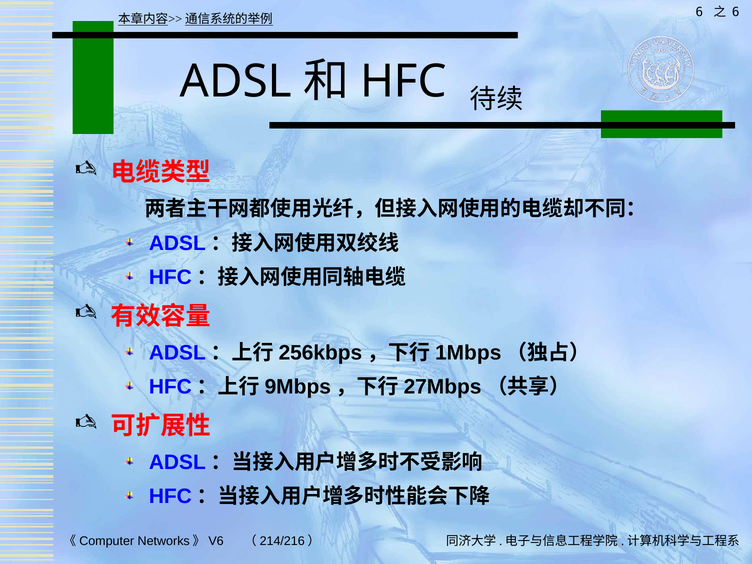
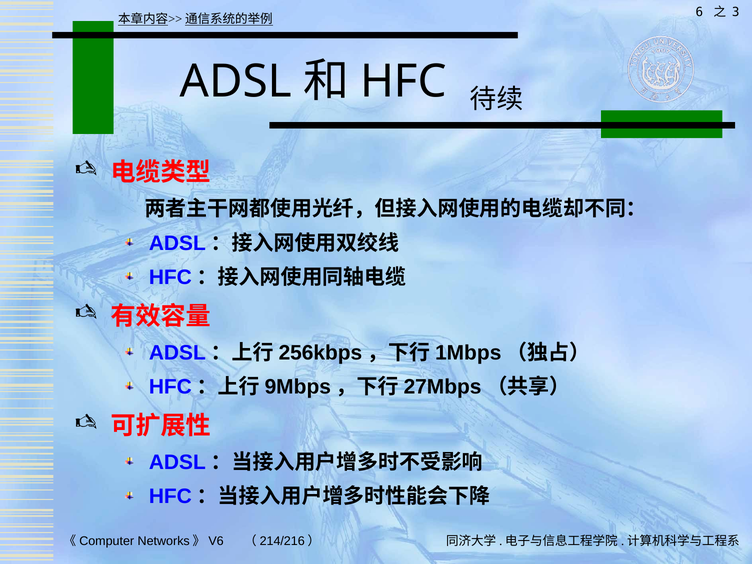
6 at (736, 12): 6 -> 3
